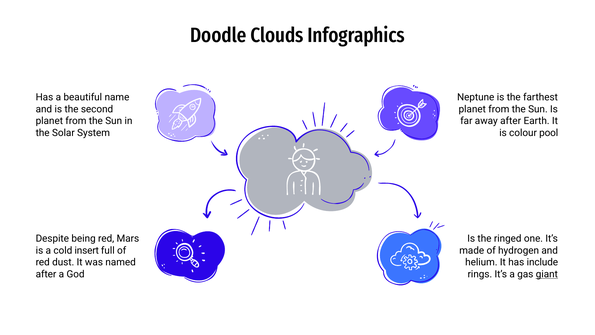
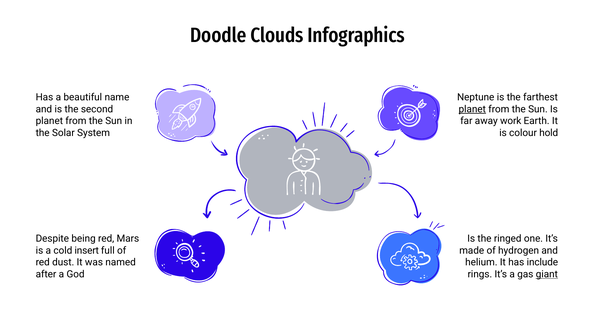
planet at (472, 109) underline: none -> present
away after: after -> work
pool: pool -> hold
